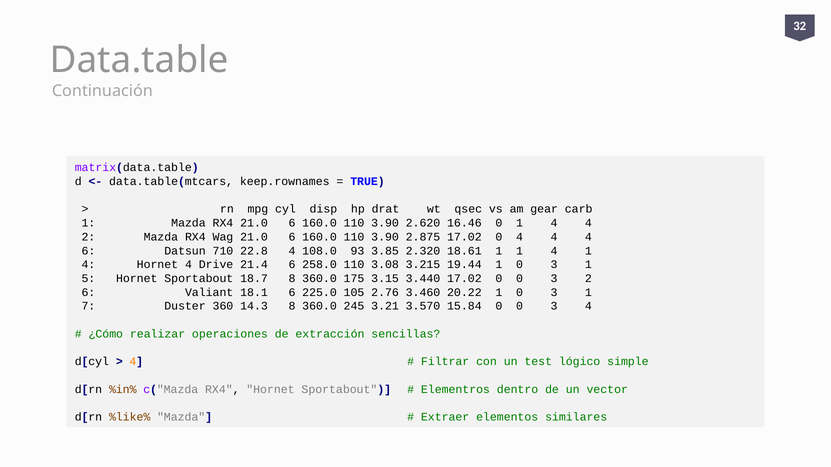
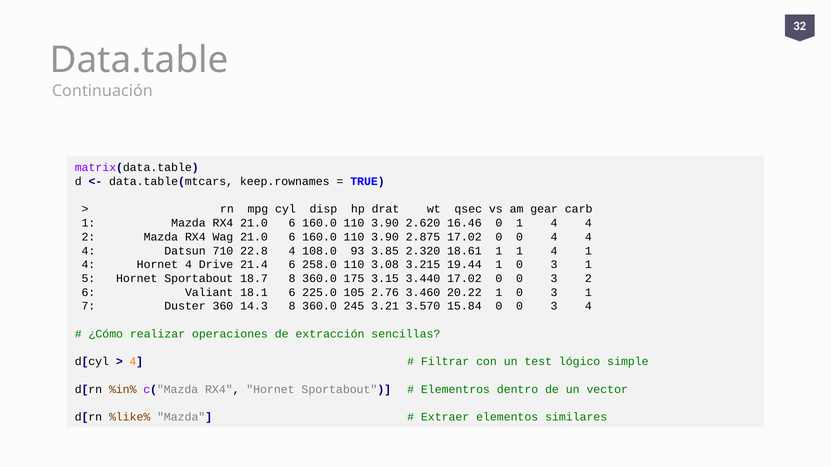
2.875 17.02 0 4: 4 -> 0
6 at (88, 251): 6 -> 4
